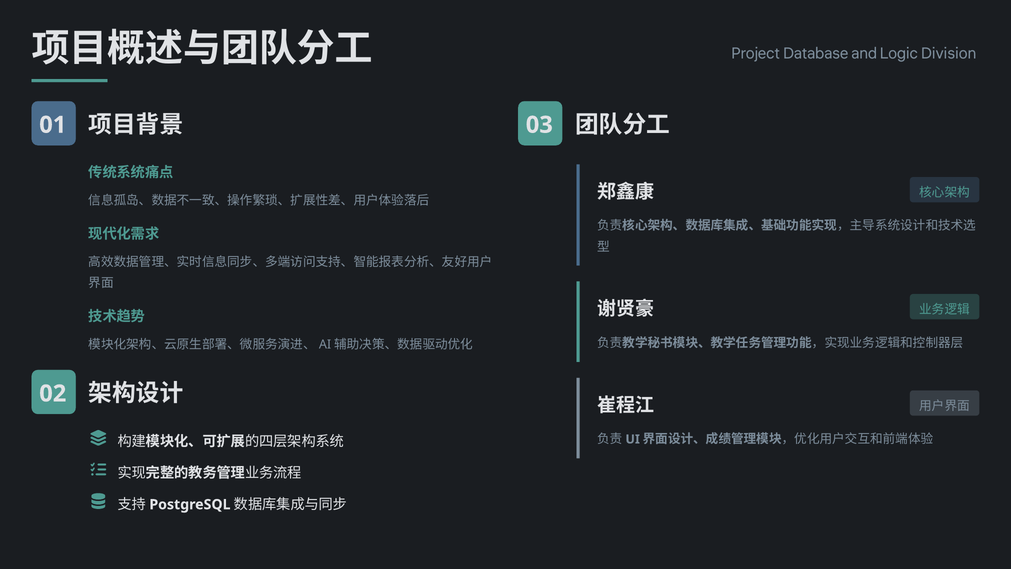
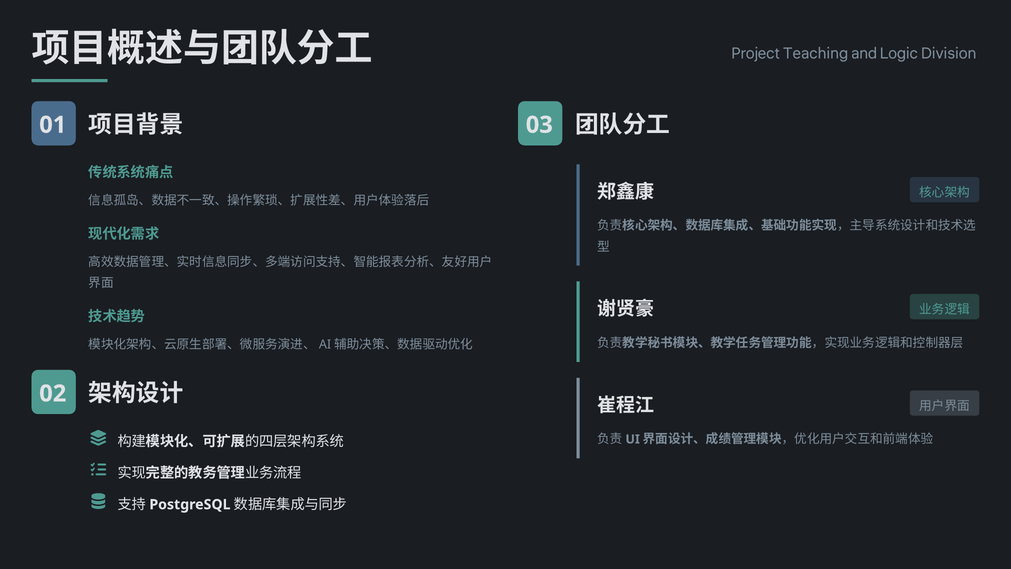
Database: Database -> Teaching
